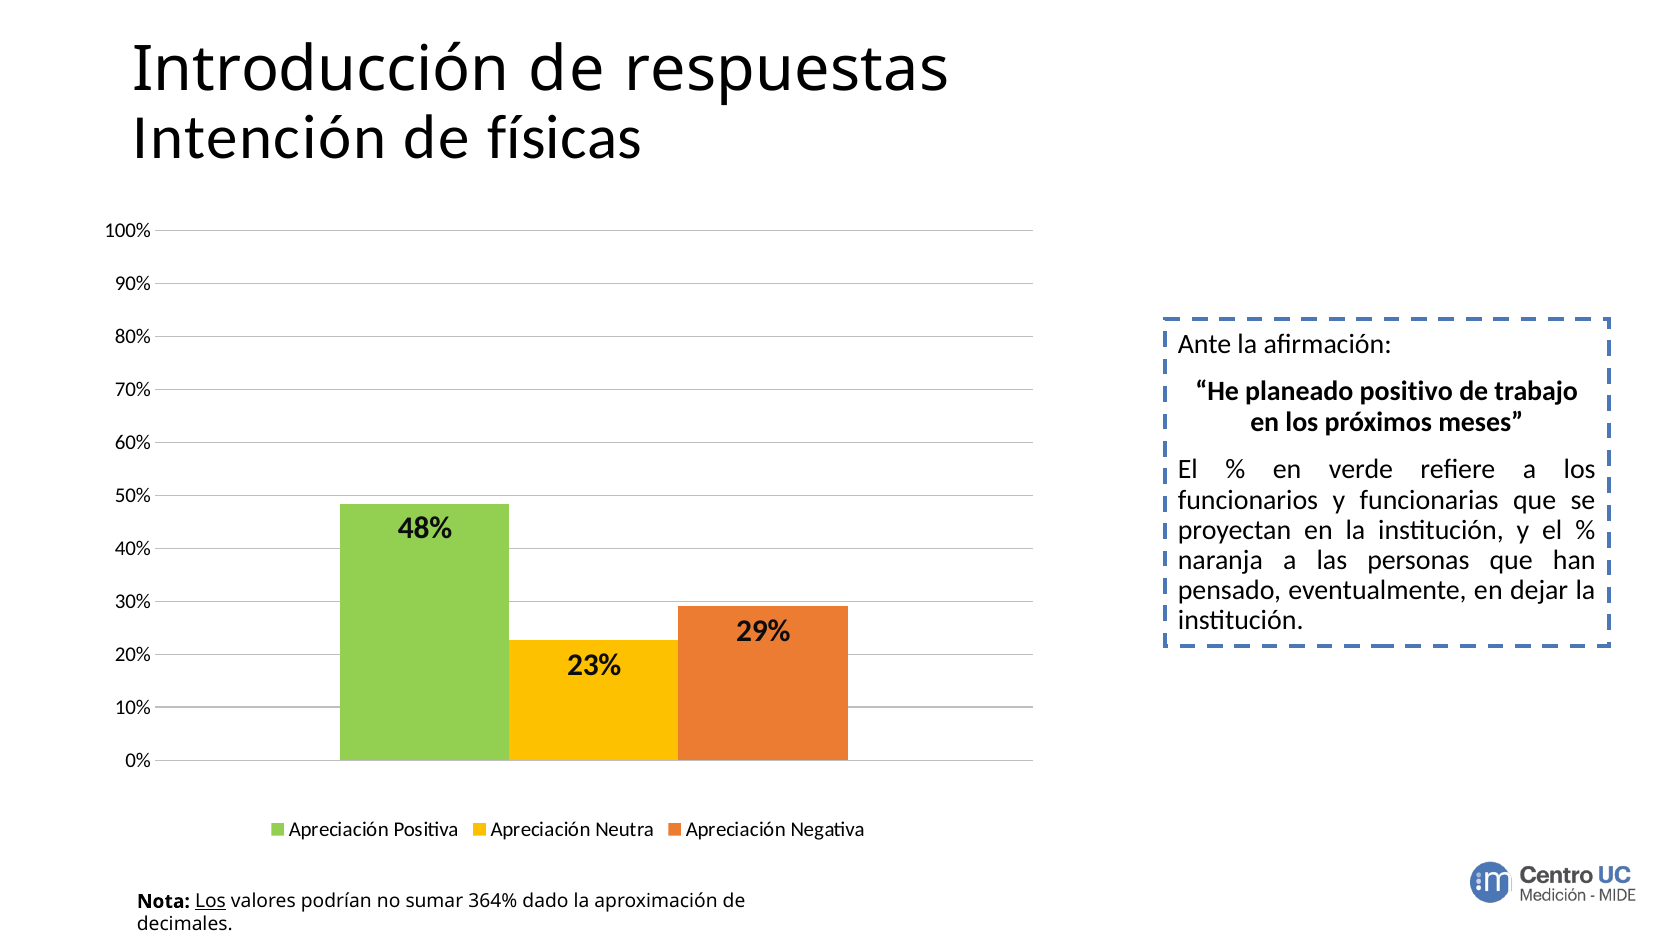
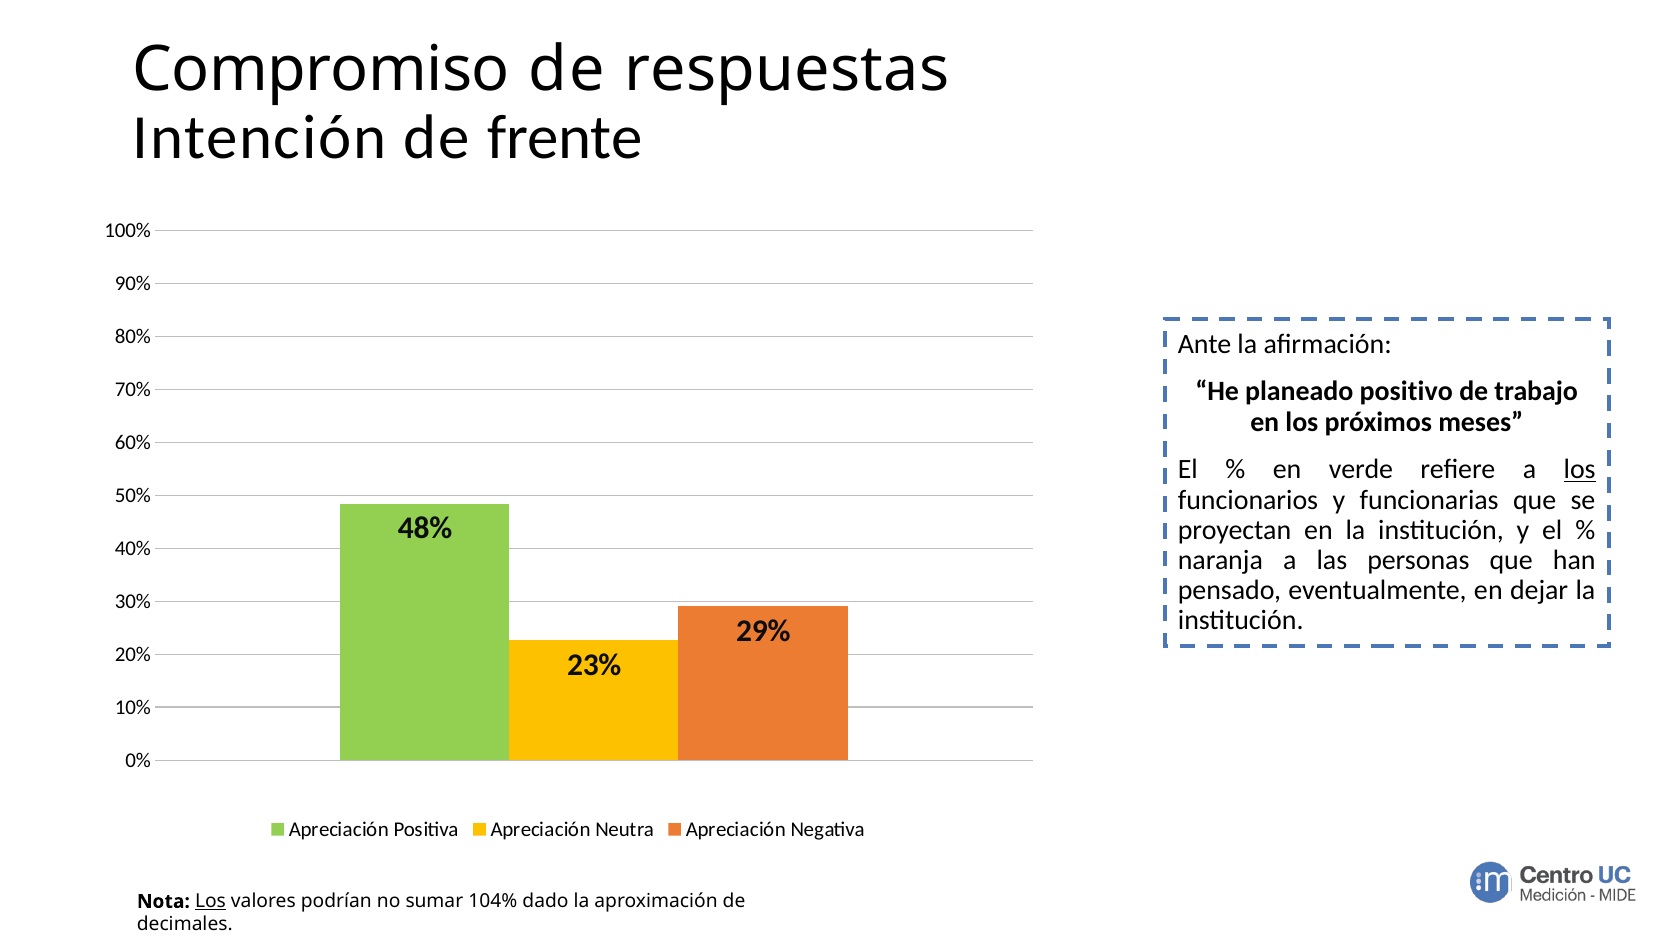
Introducción: Introducción -> Compromiso
físicas: físicas -> frente
los at (1580, 470) underline: none -> present
364%: 364% -> 104%
